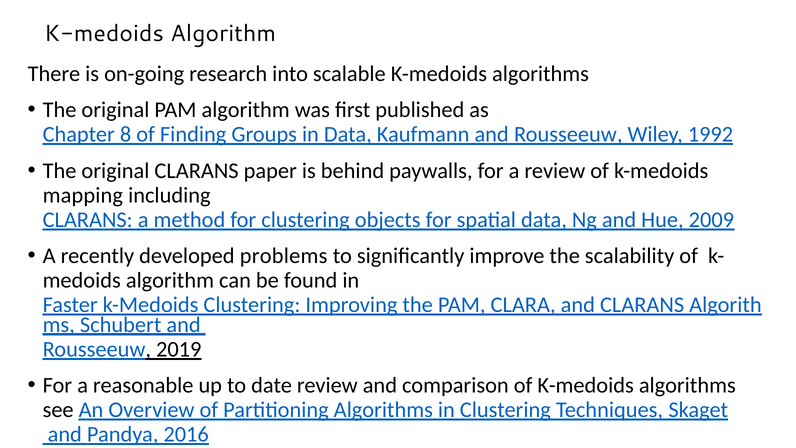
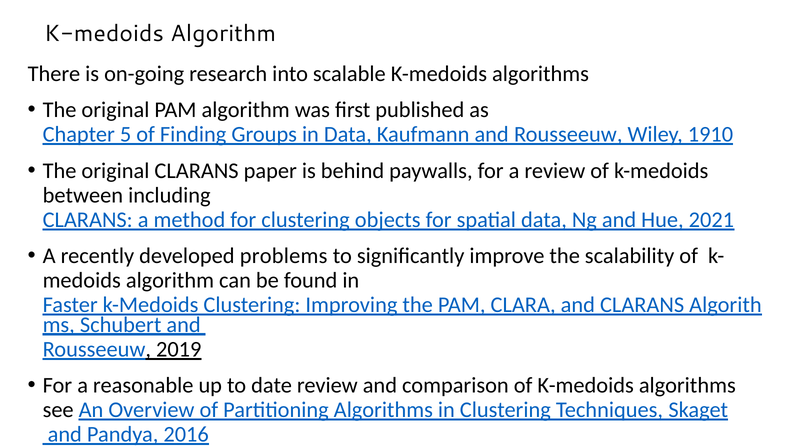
8: 8 -> 5
1992: 1992 -> 1910
mapping: mapping -> between
2009: 2009 -> 2021
